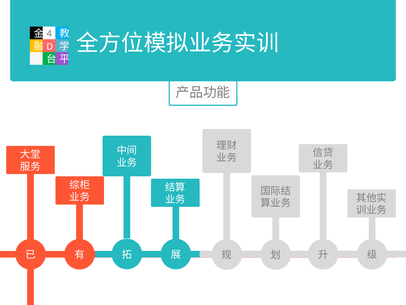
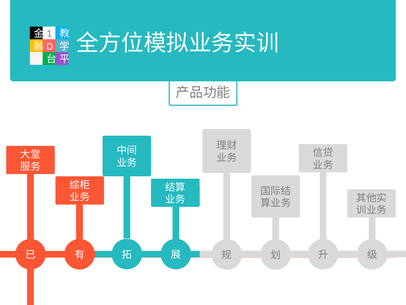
4: 4 -> 1
